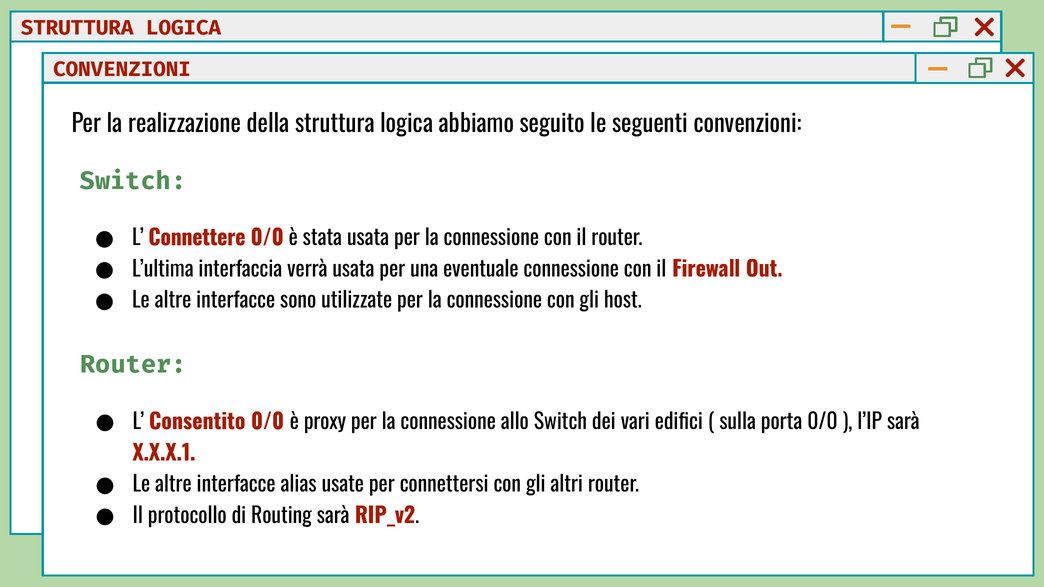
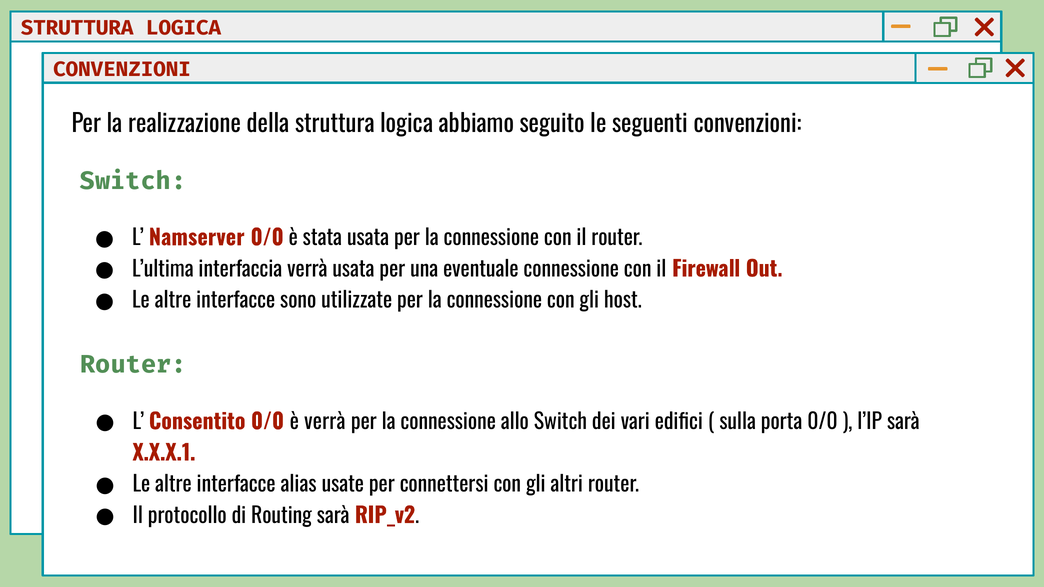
Connettere: Connettere -> Namserver
è proxy: proxy -> verrà
